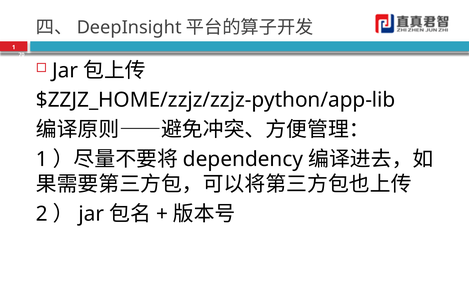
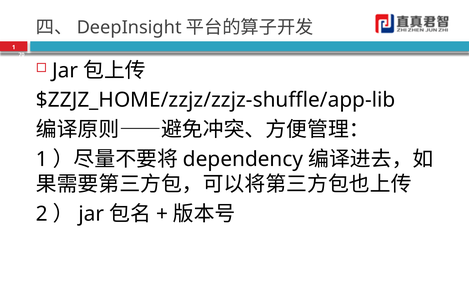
$ZZJZ_HOME/zzjz/zzjz-python/app-lib: $ZZJZ_HOME/zzjz/zzjz-python/app-lib -> $ZZJZ_HOME/zzjz/zzjz-shuffle/app-lib
